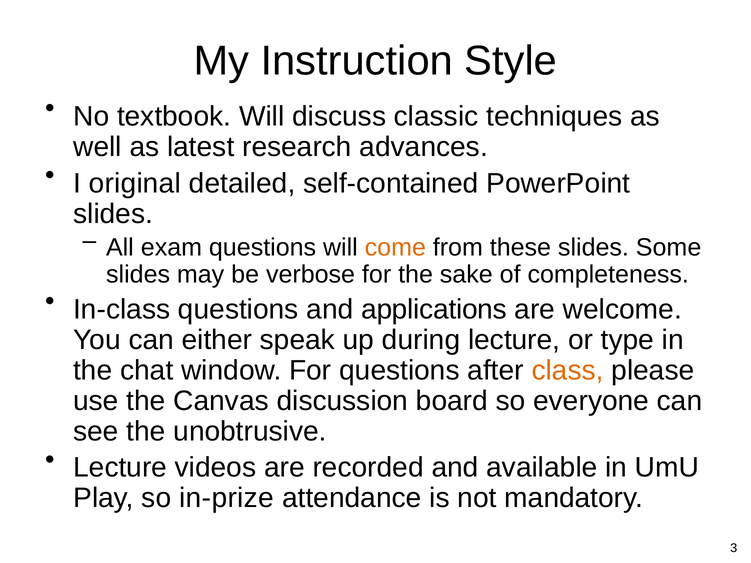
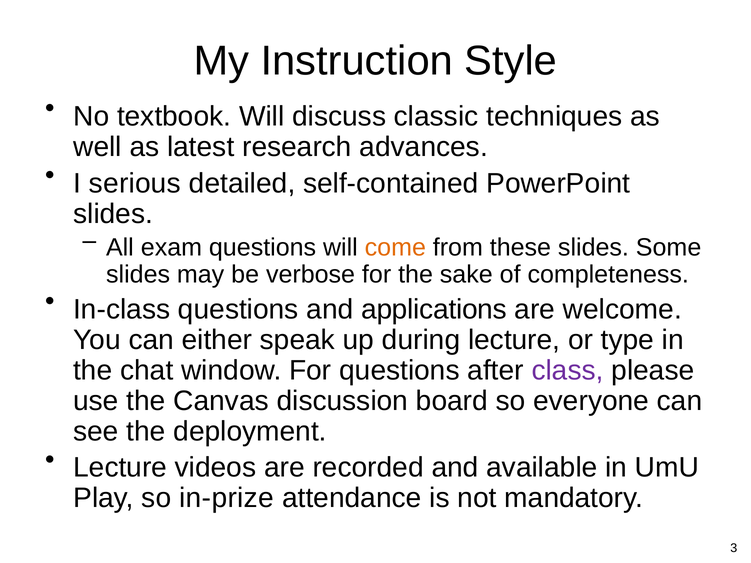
original: original -> serious
class colour: orange -> purple
unobtrusive: unobtrusive -> deployment
